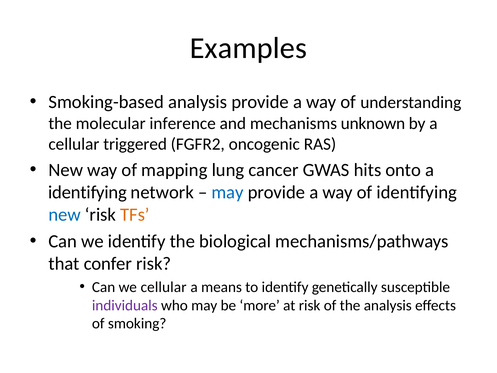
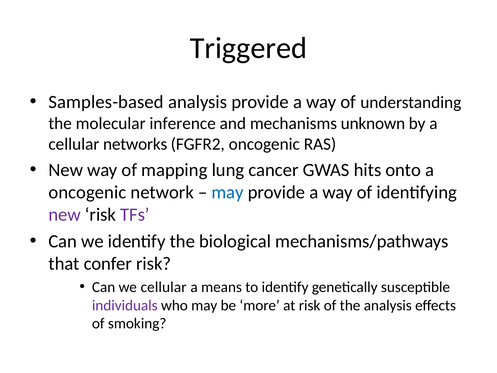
Examples: Examples -> Triggered
Smoking-based: Smoking-based -> Samples-based
triggered: triggered -> networks
identifying at (88, 192): identifying -> oncogenic
new at (65, 215) colour: blue -> purple
TFs colour: orange -> purple
